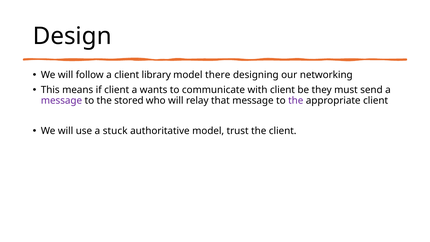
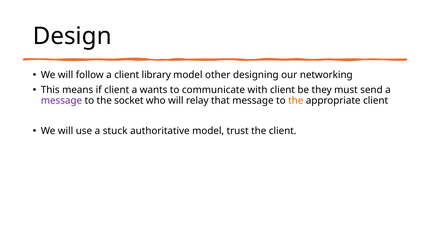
there: there -> other
stored: stored -> socket
the at (296, 101) colour: purple -> orange
